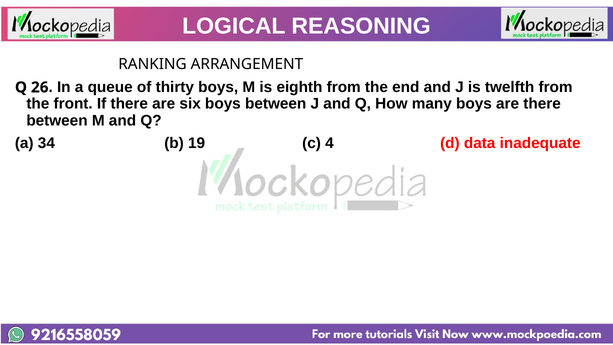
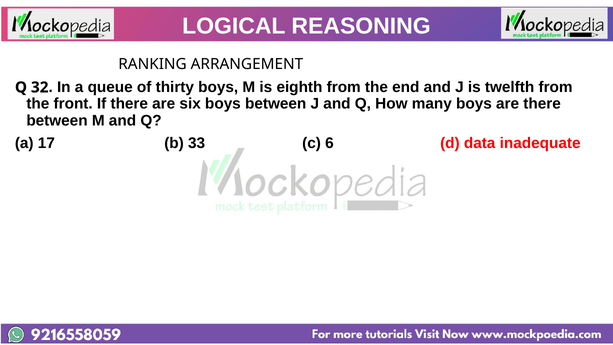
26: 26 -> 32
34: 34 -> 17
19: 19 -> 33
4: 4 -> 6
